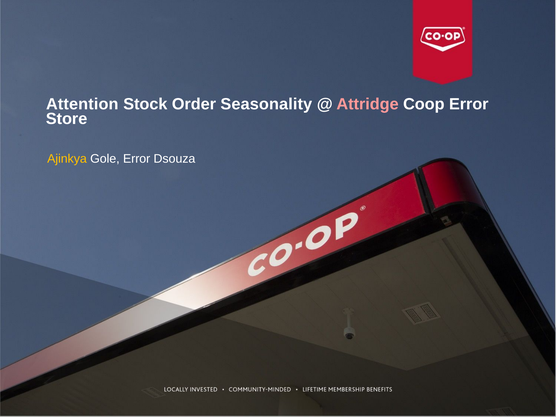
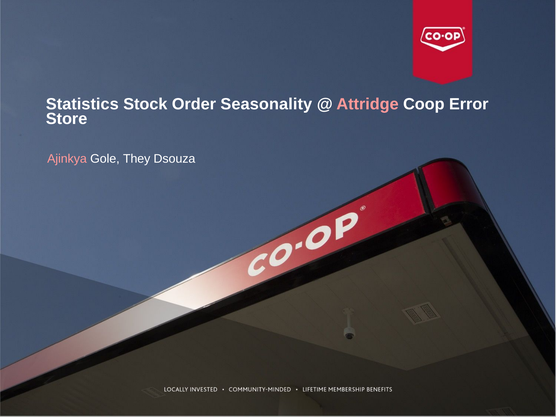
Attention: Attention -> Statistics
Ajinkya colour: yellow -> pink
Gole Error: Error -> They
